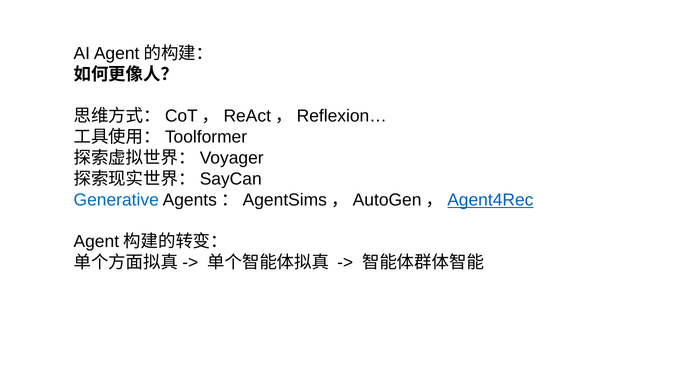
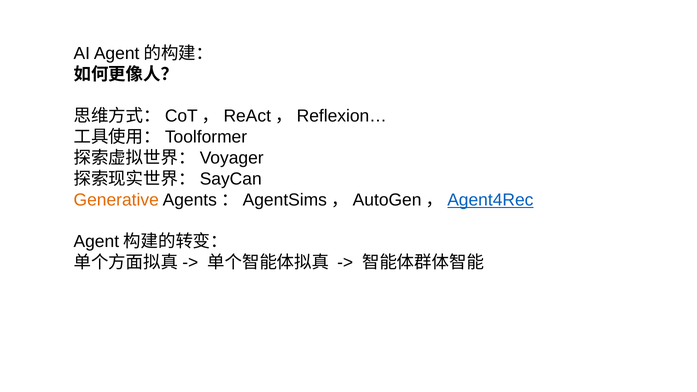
Generative colour: blue -> orange
